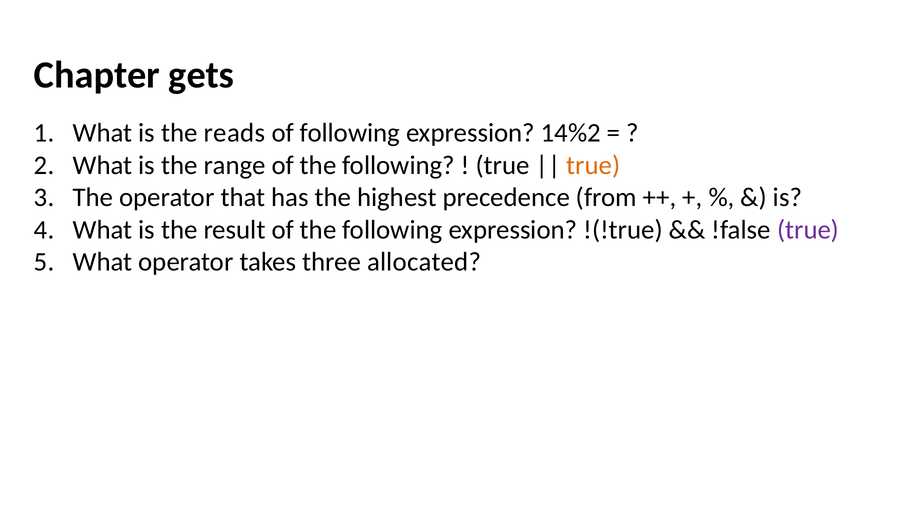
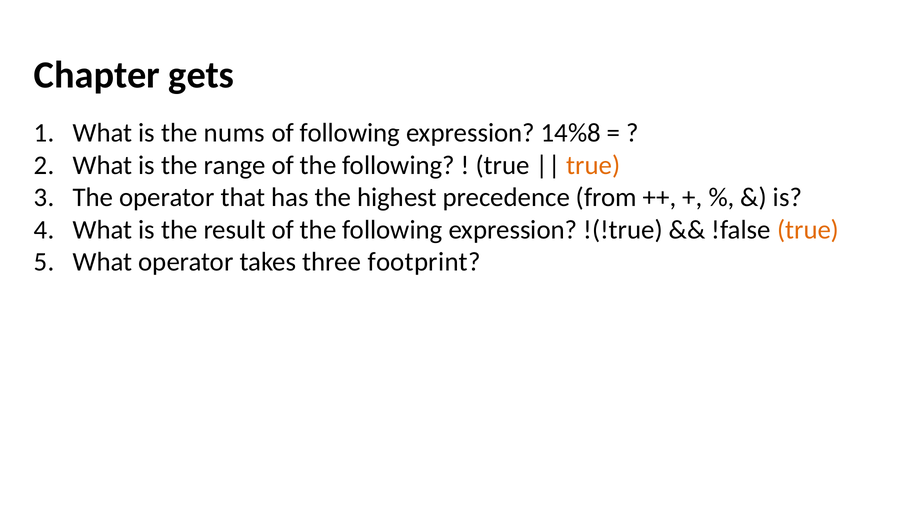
reads: reads -> nums
14%2: 14%2 -> 14%8
true at (808, 230) colour: purple -> orange
allocated: allocated -> footprint
